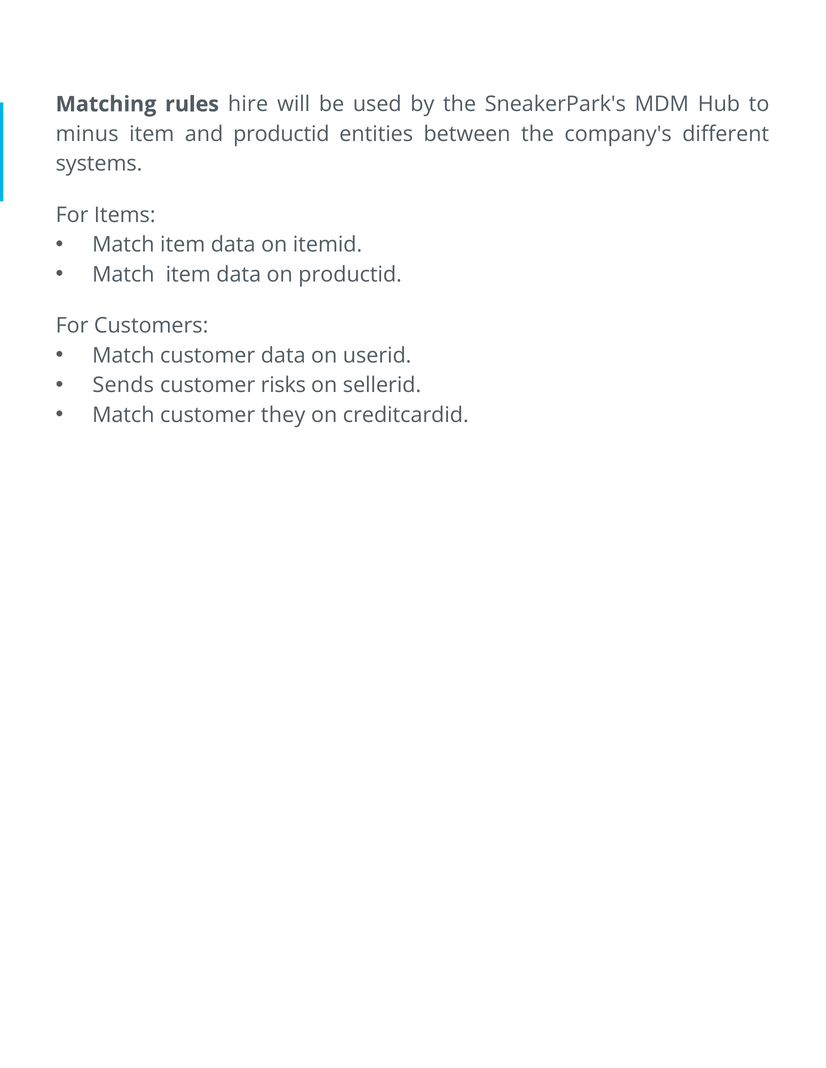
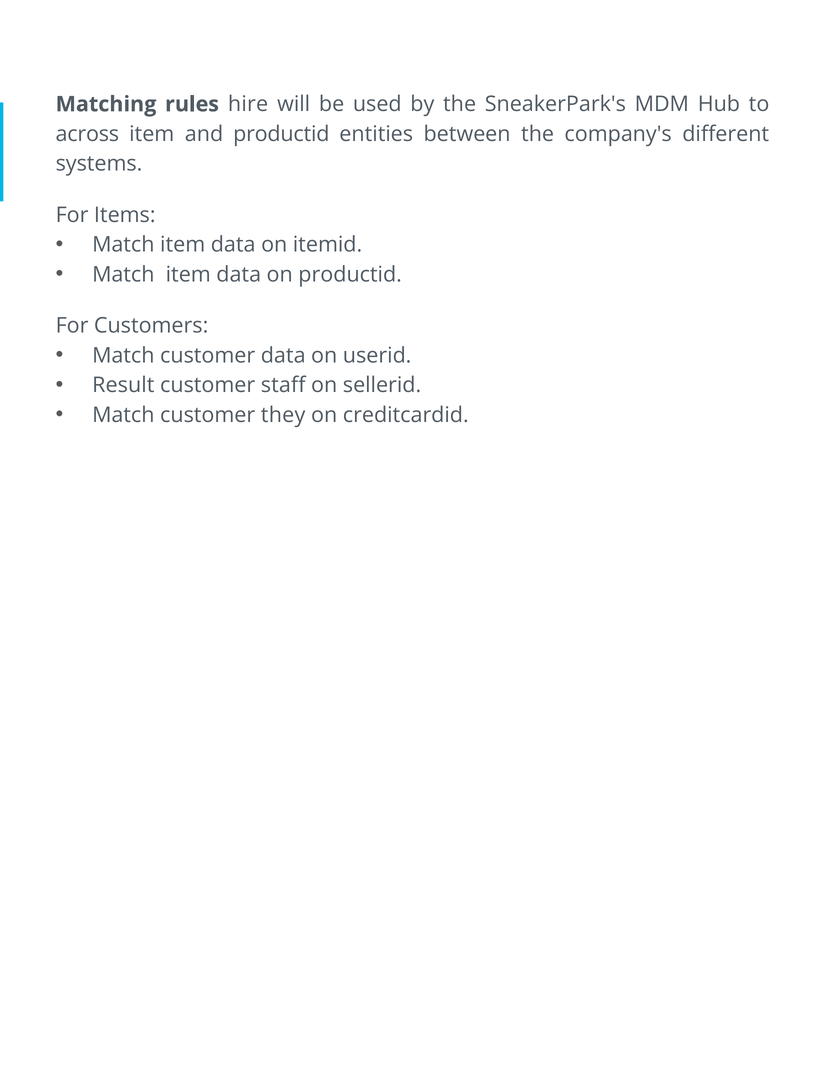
minus: minus -> across
Sends: Sends -> Result
risks: risks -> staff
